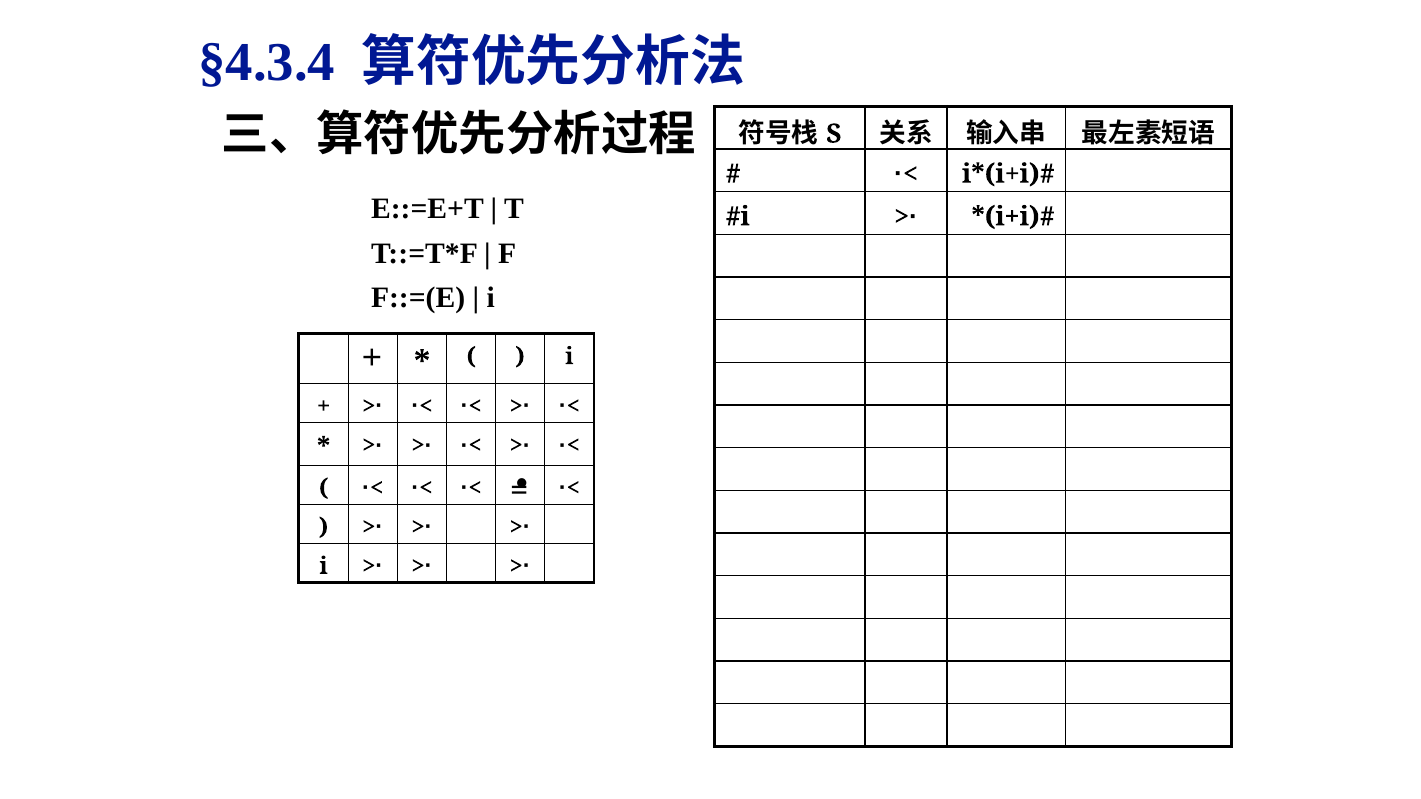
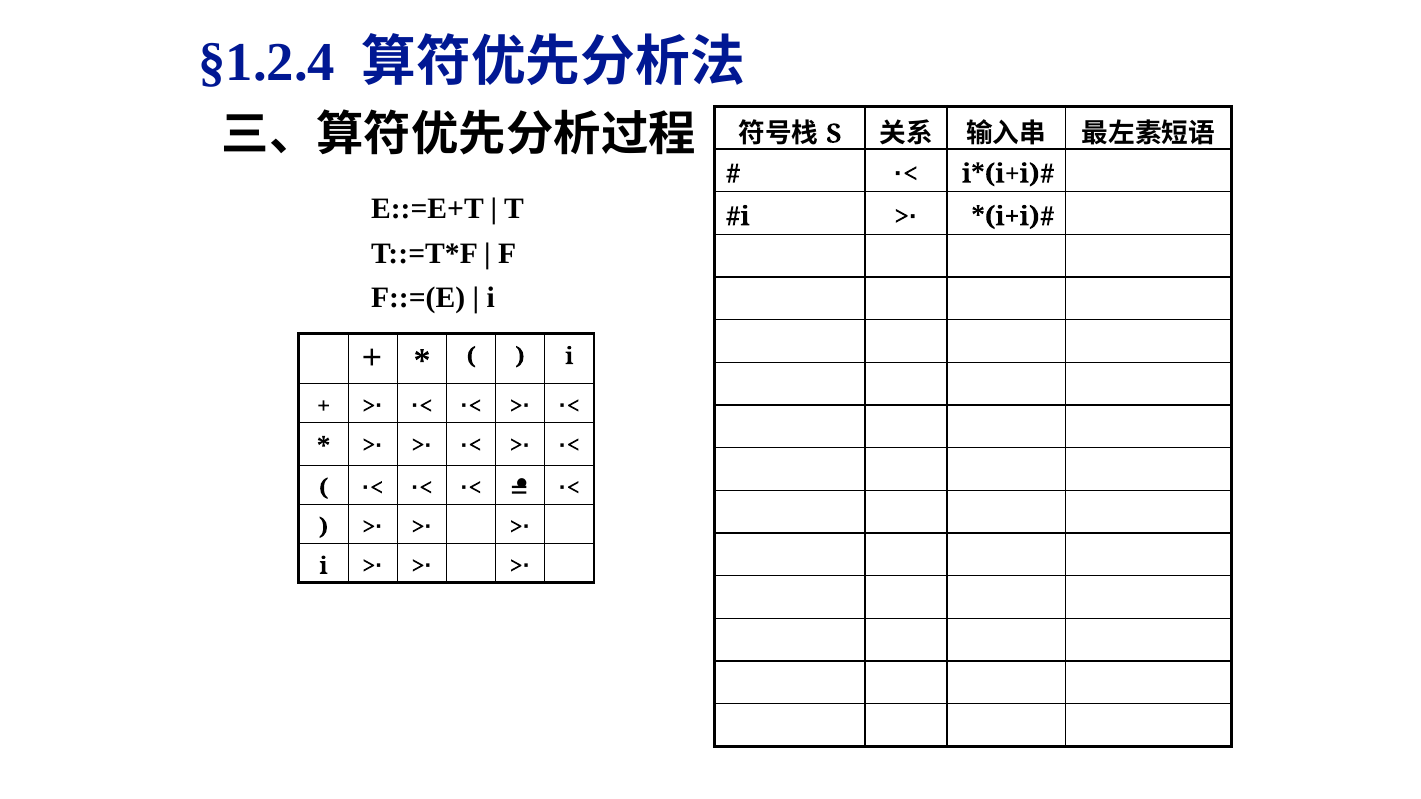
§4.3.4: §4.3.4 -> §1.2.4
